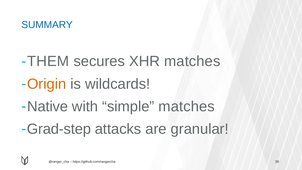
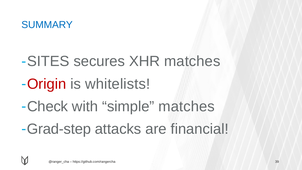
THEM: THEM -> SITES
Origin colour: orange -> red
wildcards: wildcards -> whitelists
Native: Native -> Check
granular: granular -> financial
